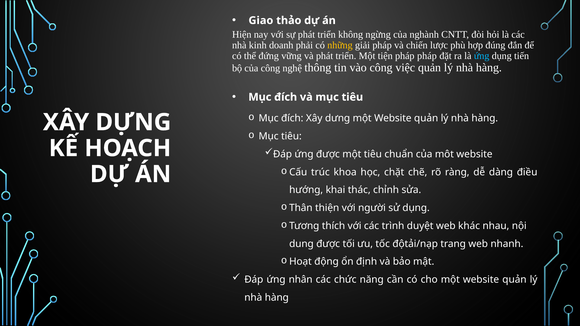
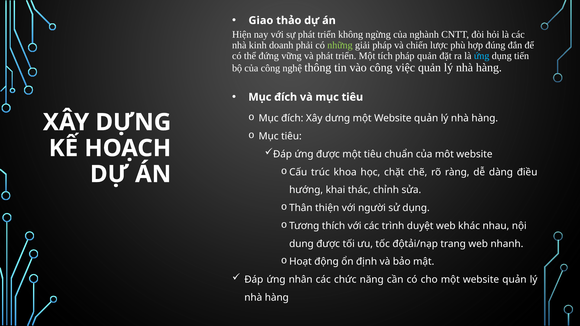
những colour: yellow -> light green
tiện: tiện -> tích
pháp pháp: pháp -> quản
